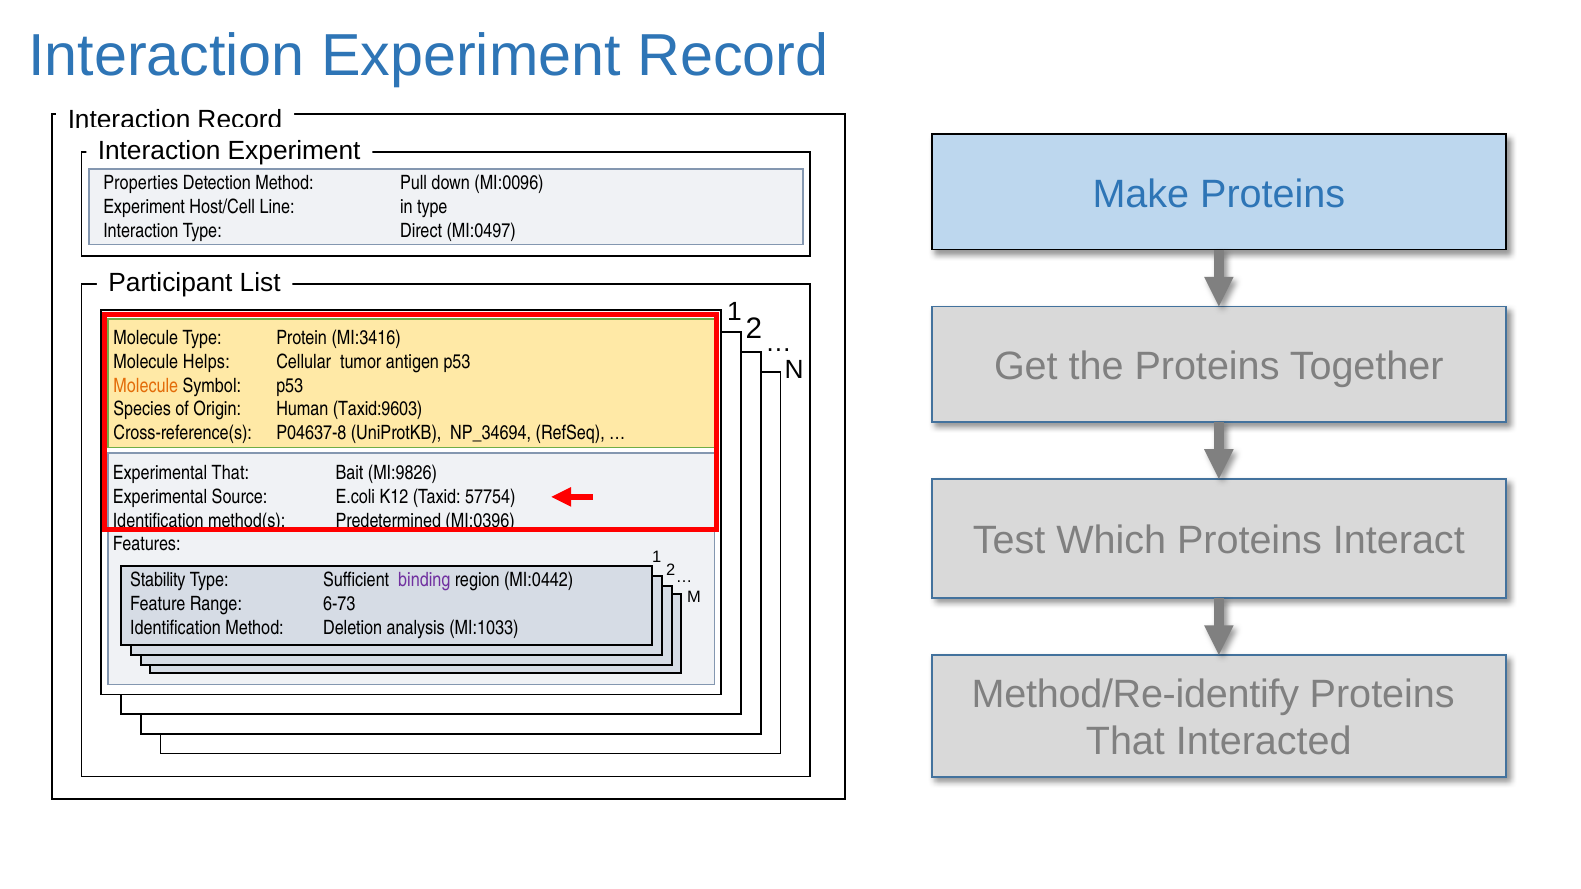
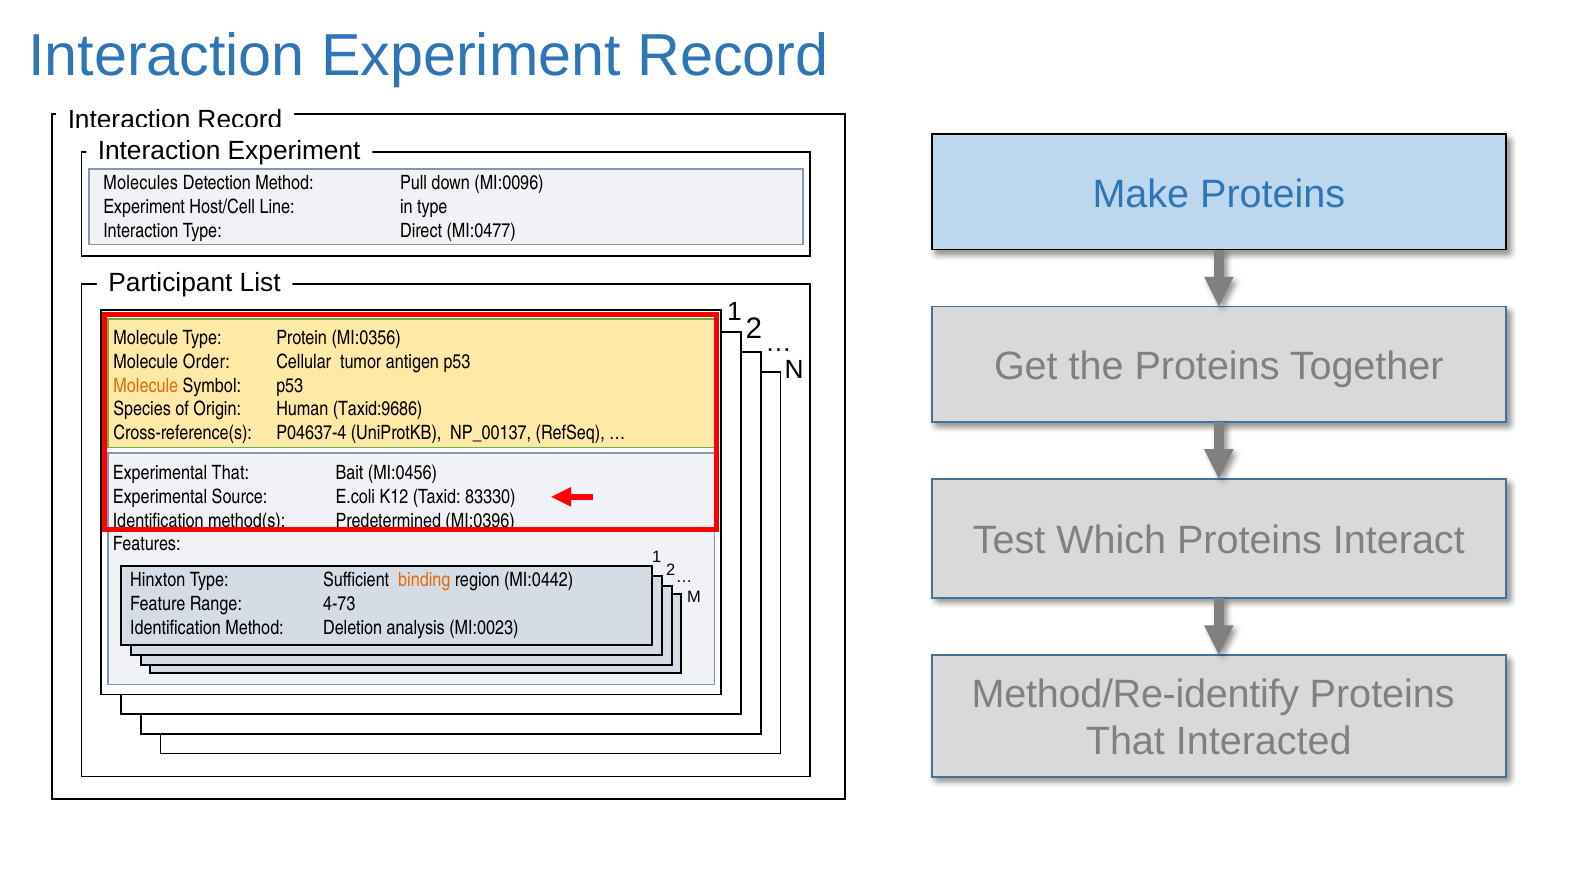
Properties: Properties -> Molecules
MI:0497: MI:0497 -> MI:0477
MI:3416: MI:3416 -> MI:0356
Helps: Helps -> Order
Taxid:9603: Taxid:9603 -> Taxid:9686
P04637-8: P04637-8 -> P04637-4
NP_34694: NP_34694 -> NP_00137
MI:9826: MI:9826 -> MI:0456
57754: 57754 -> 83330
Stability: Stability -> Hinxton
binding colour: purple -> orange
6-73: 6-73 -> 4-73
MI:1033: MI:1033 -> MI:0023
